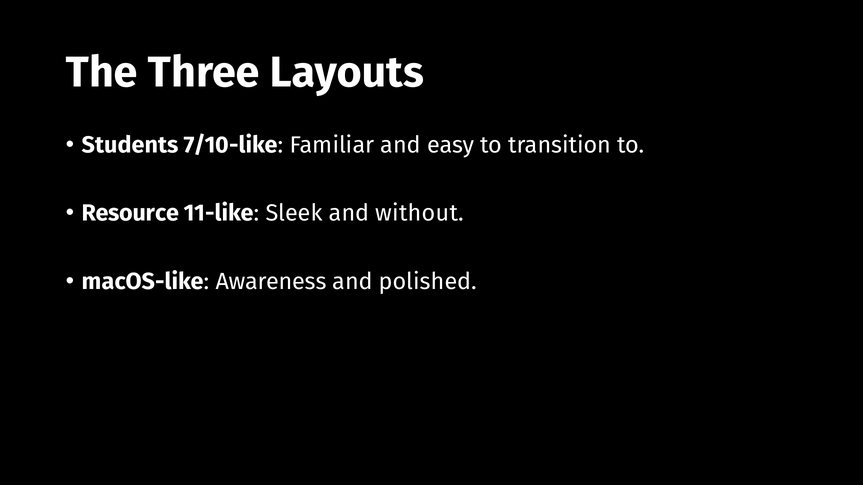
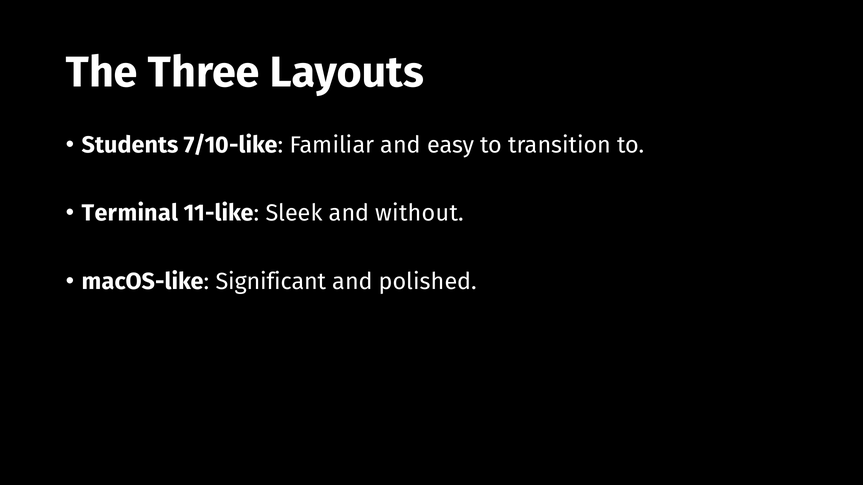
Resource: Resource -> Terminal
Awareness: Awareness -> Significant
